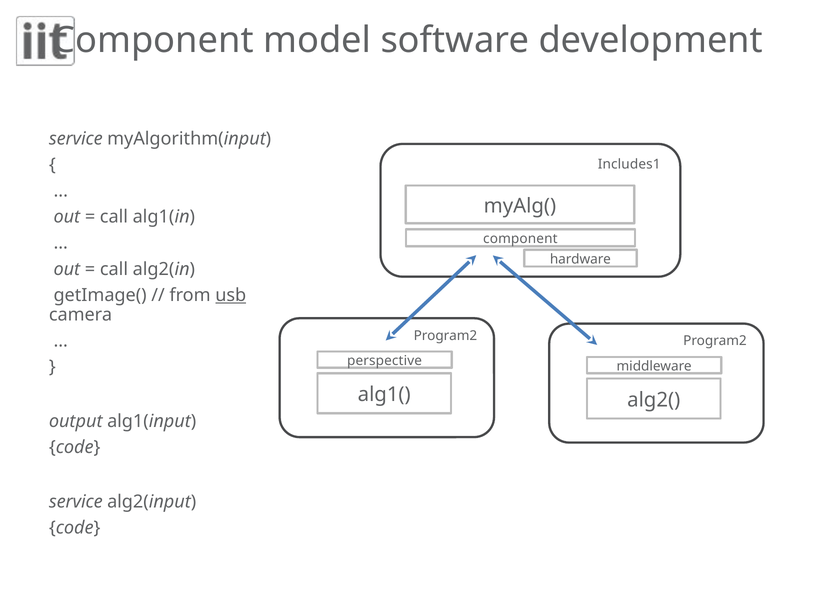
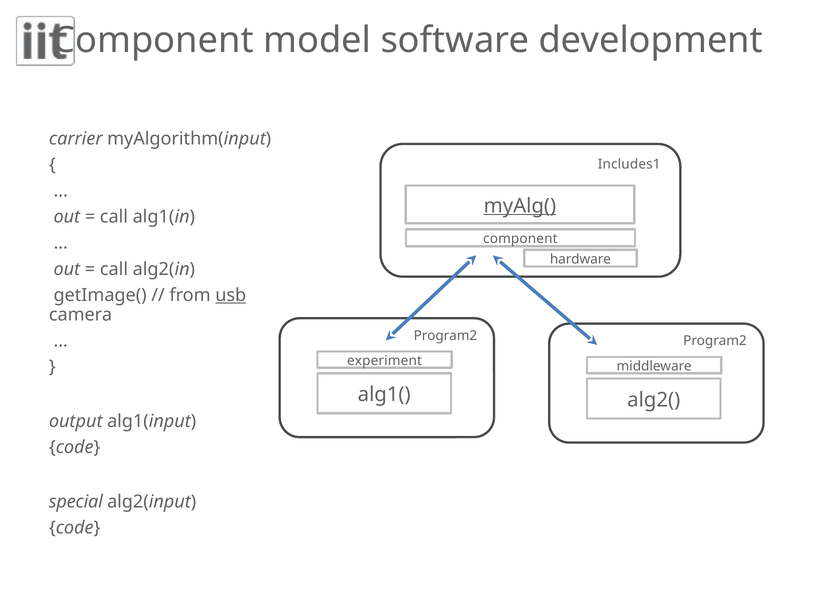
service at (76, 139): service -> carrier
myAlg( underline: none -> present
perspective: perspective -> experiment
service at (76, 502): service -> special
